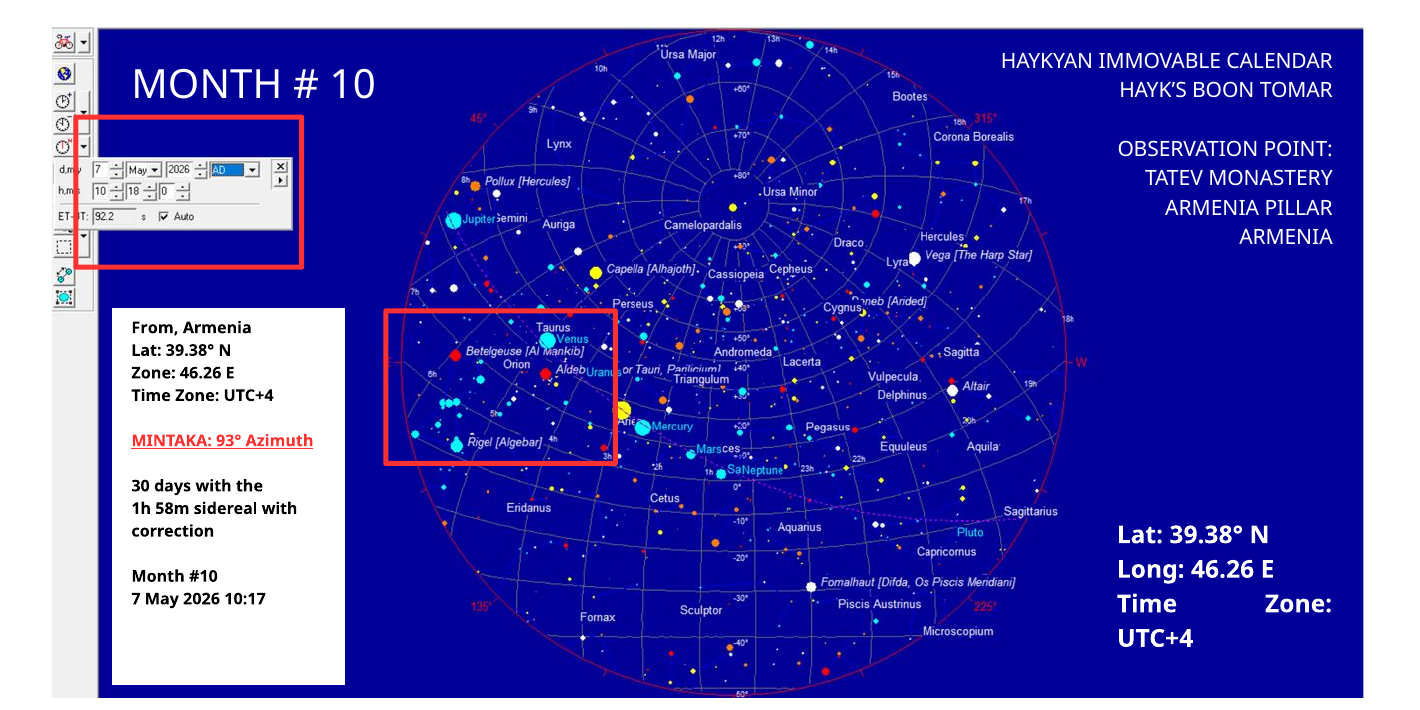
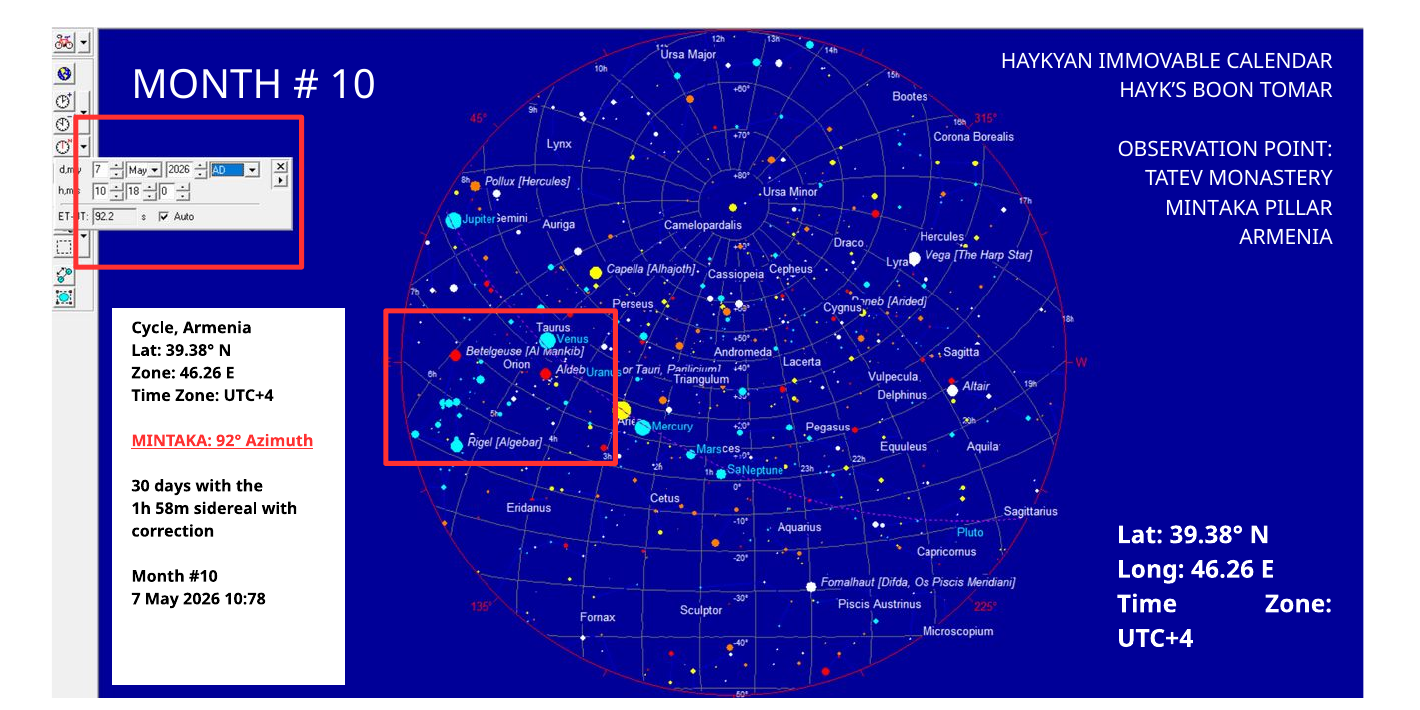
ARMENIA at (1212, 208): ARMENIA -> MINTAKA
From: From -> Cycle
93°: 93° -> 92°
10:17: 10:17 -> 10:78
